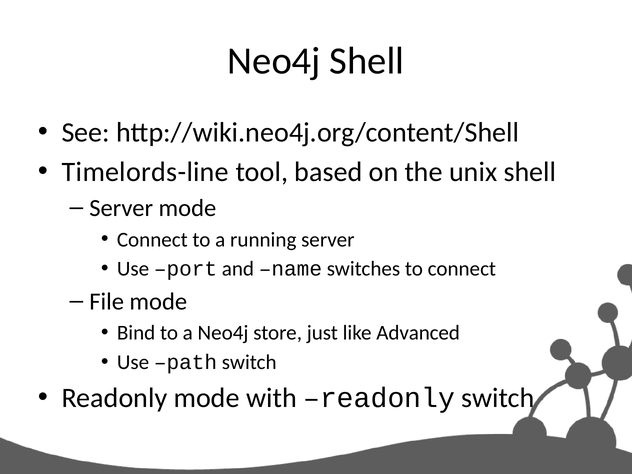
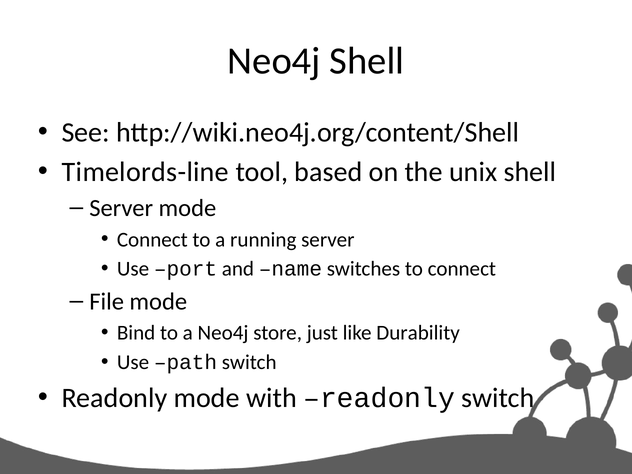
Advanced: Advanced -> Durability
